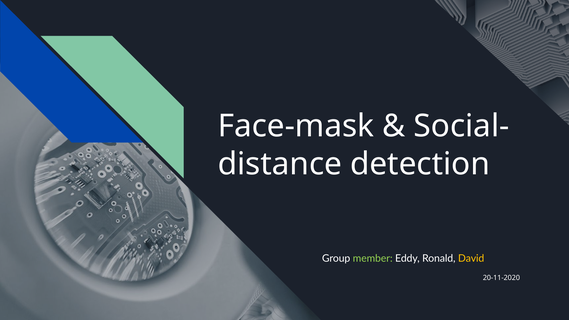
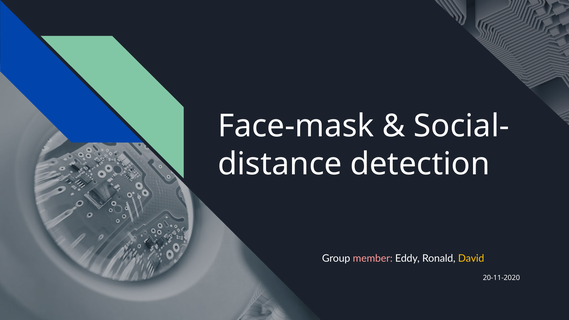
member colour: light green -> pink
